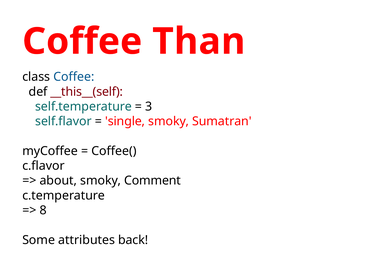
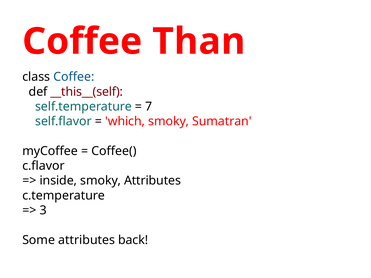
3: 3 -> 7
single: single -> which
about: about -> inside
smoky Comment: Comment -> Attributes
8: 8 -> 3
